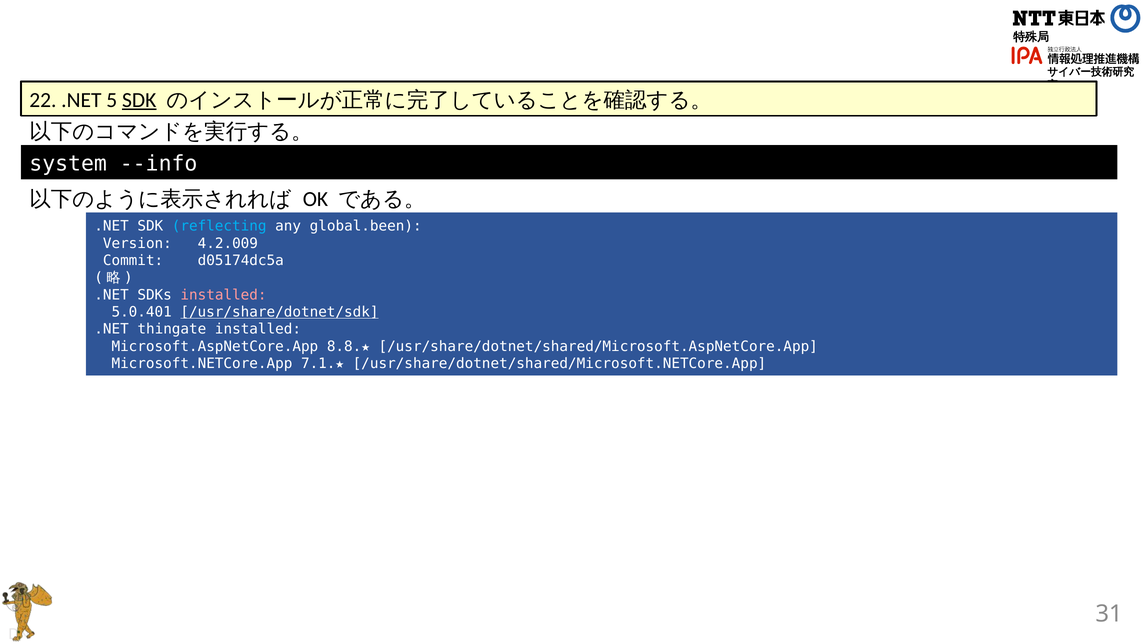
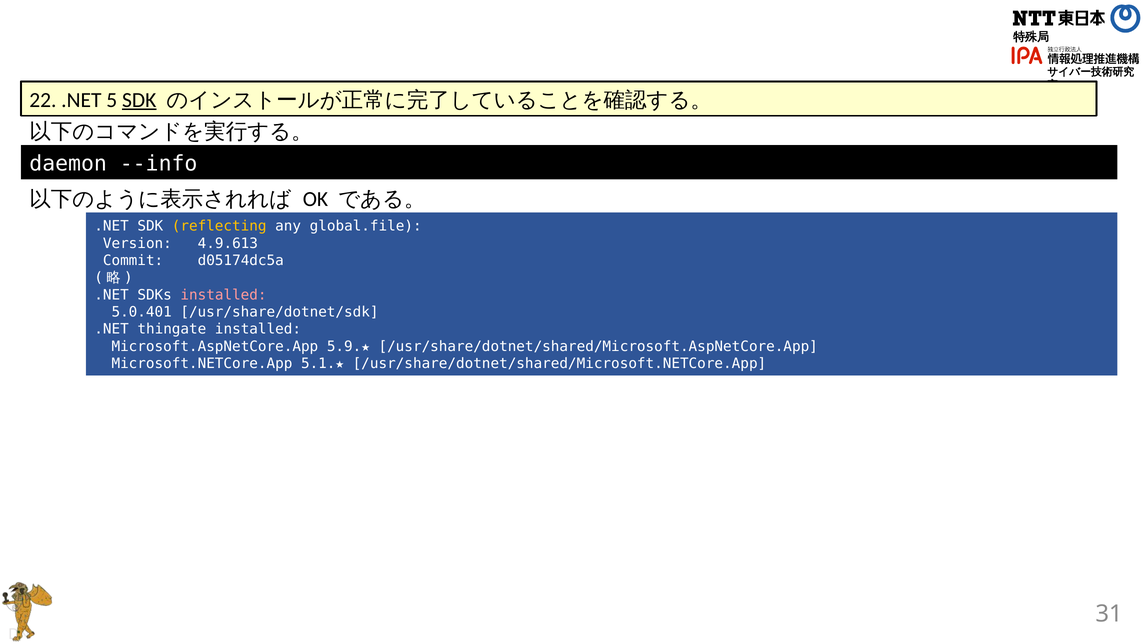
system: system -> daemon
reflecting colour: light blue -> yellow
global.been: global.been -> global.file
4.2.009: 4.2.009 -> 4.9.613
/usr/share/dotnet/sdk underline: present -> none
8.8.★: 8.8.★ -> 5.9.★
7.1.★: 7.1.★ -> 5.1.★
